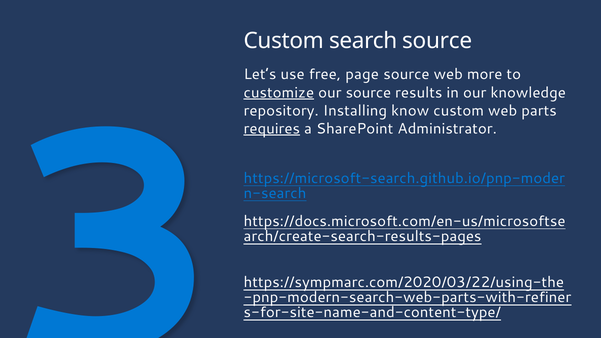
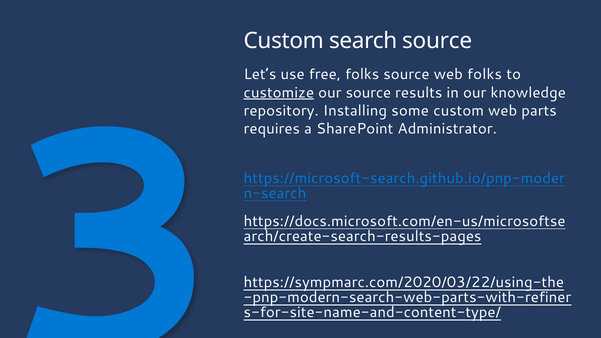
free page: page -> folks
web more: more -> folks
know: know -> some
requires underline: present -> none
